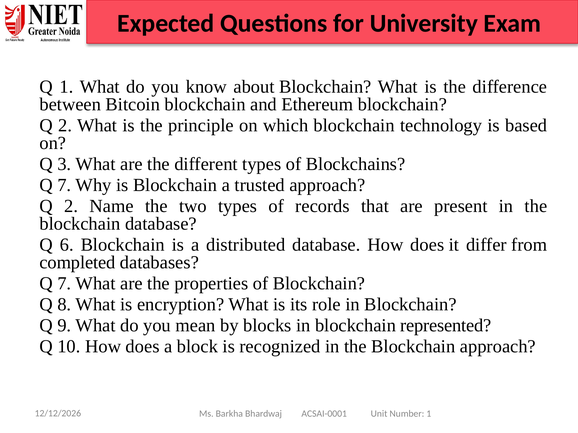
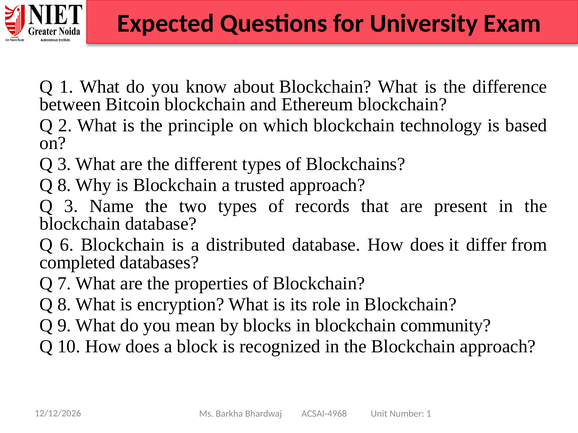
7 at (64, 185): 7 -> 8
2 at (71, 206): 2 -> 3
represented: represented -> community
ACSAI-0001: ACSAI-0001 -> ACSAI-4968
